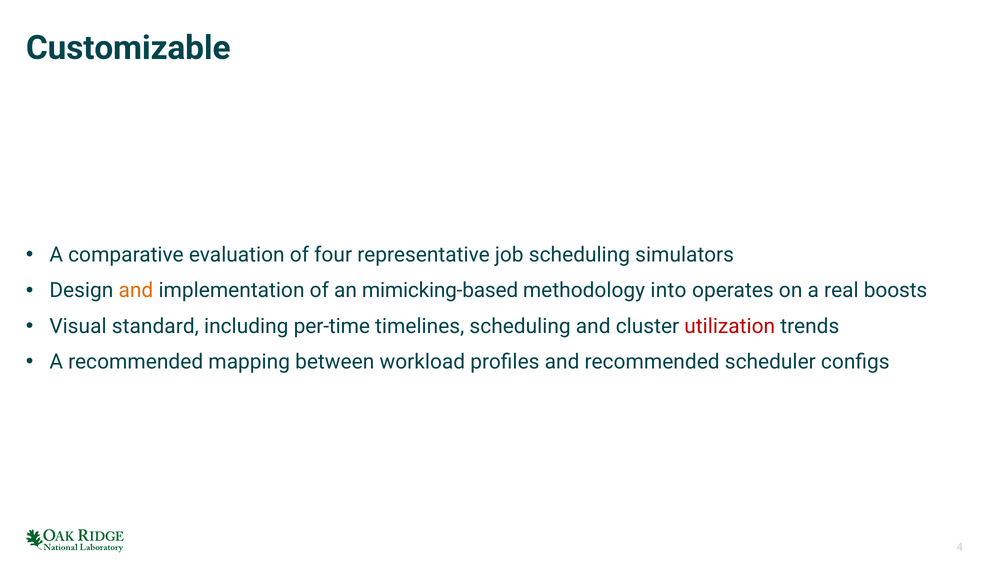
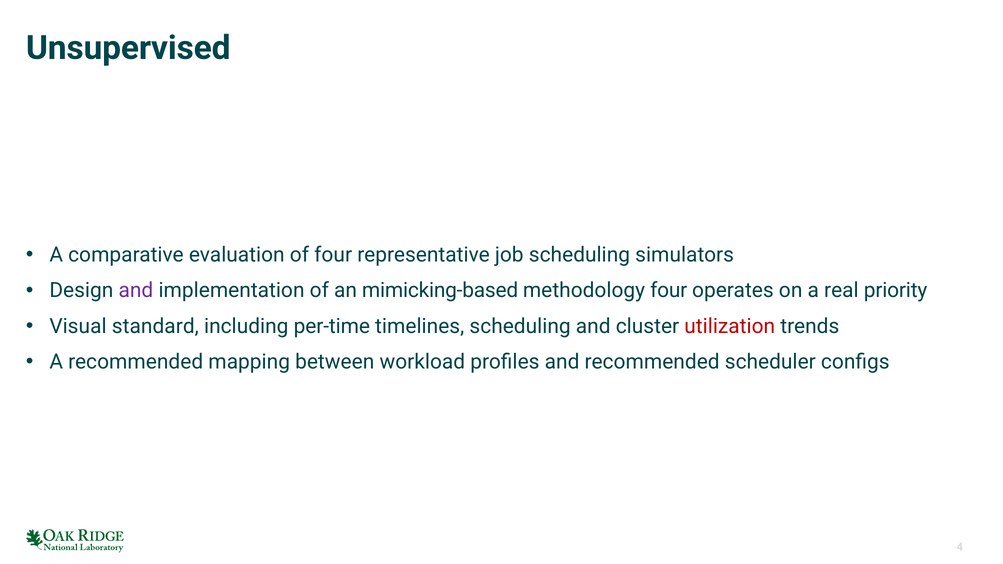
Customizable: Customizable -> Unsupervised
and at (136, 291) colour: orange -> purple
methodology into: into -> four
boosts: boosts -> priority
